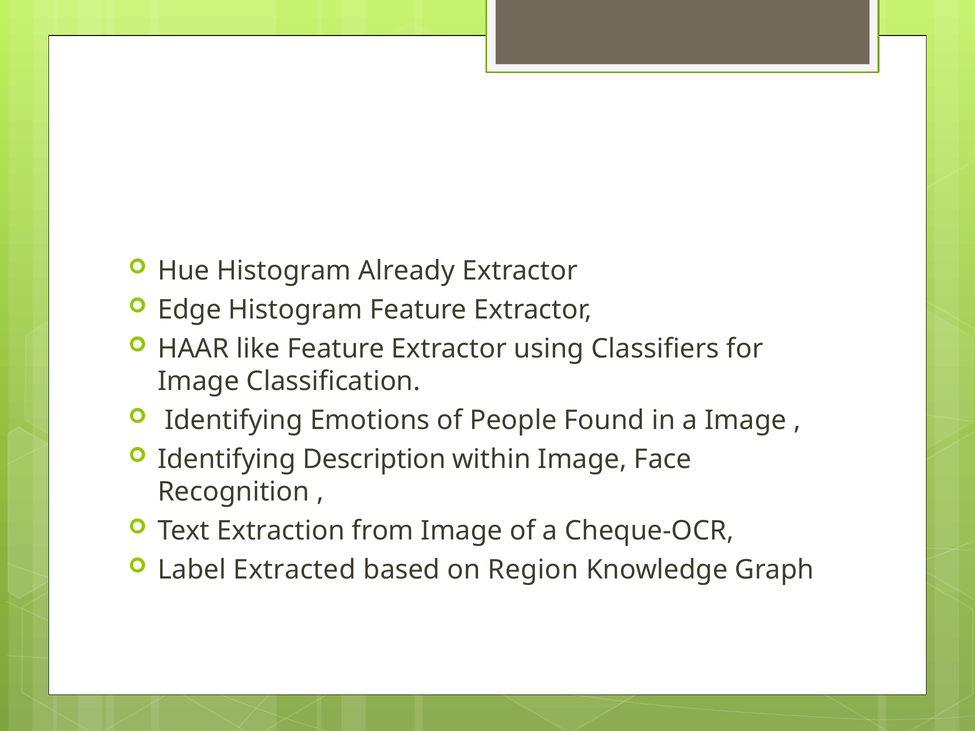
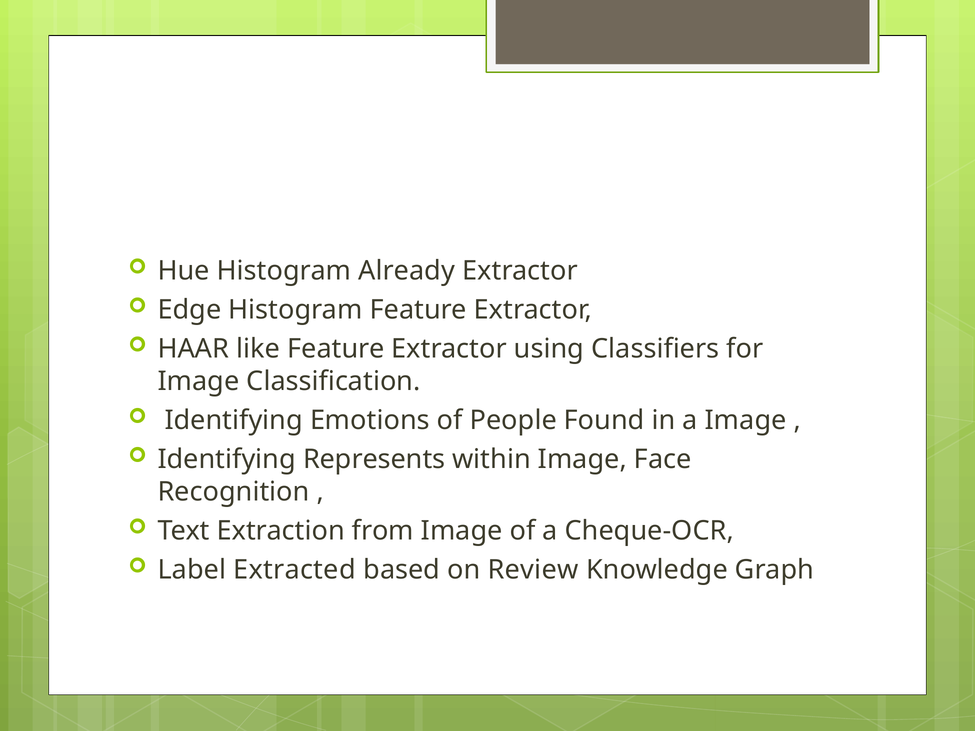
Description: Description -> Represents
Region: Region -> Review
